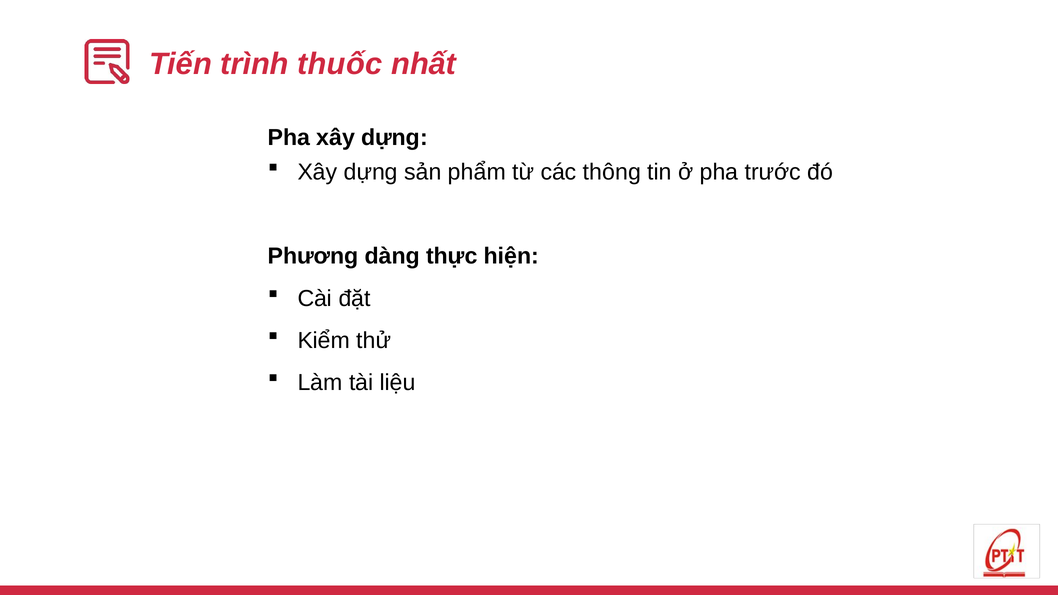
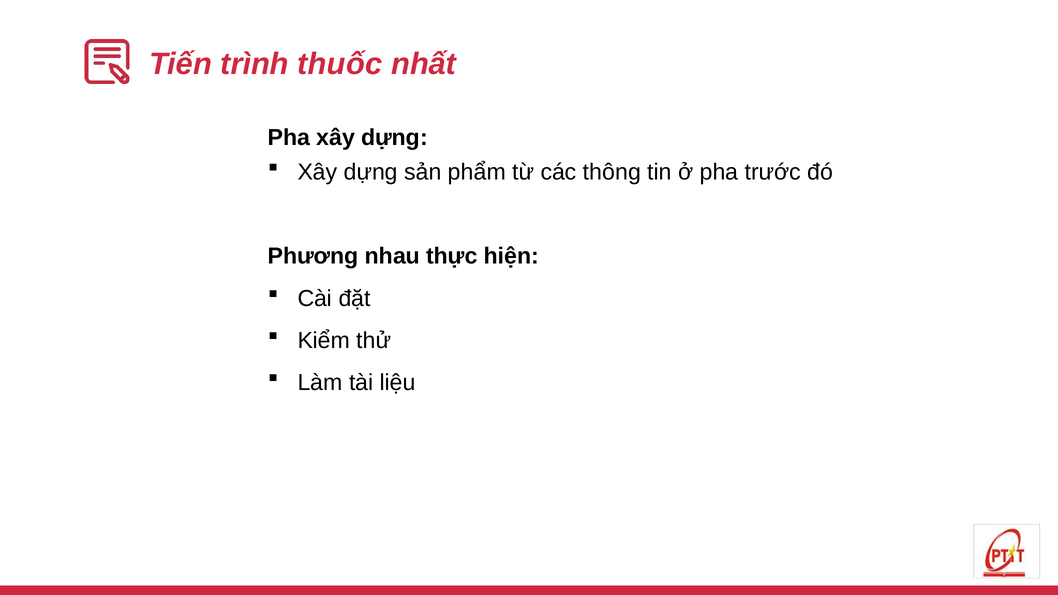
dàng: dàng -> nhau
